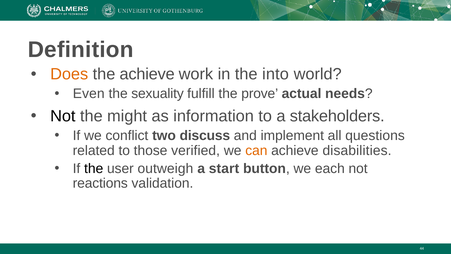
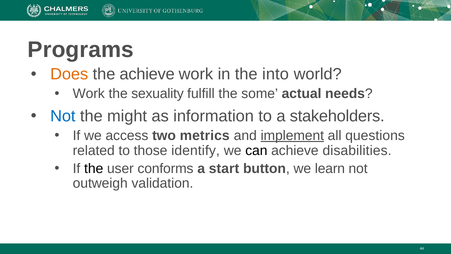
Definition: Definition -> Programs
Even at (89, 94): Even -> Work
prove: prove -> some
Not at (63, 116) colour: black -> blue
conflict: conflict -> access
discuss: discuss -> metrics
implement underline: none -> present
verified: verified -> identify
can colour: orange -> black
outweigh: outweigh -> conforms
each: each -> learn
reactions: reactions -> outweigh
